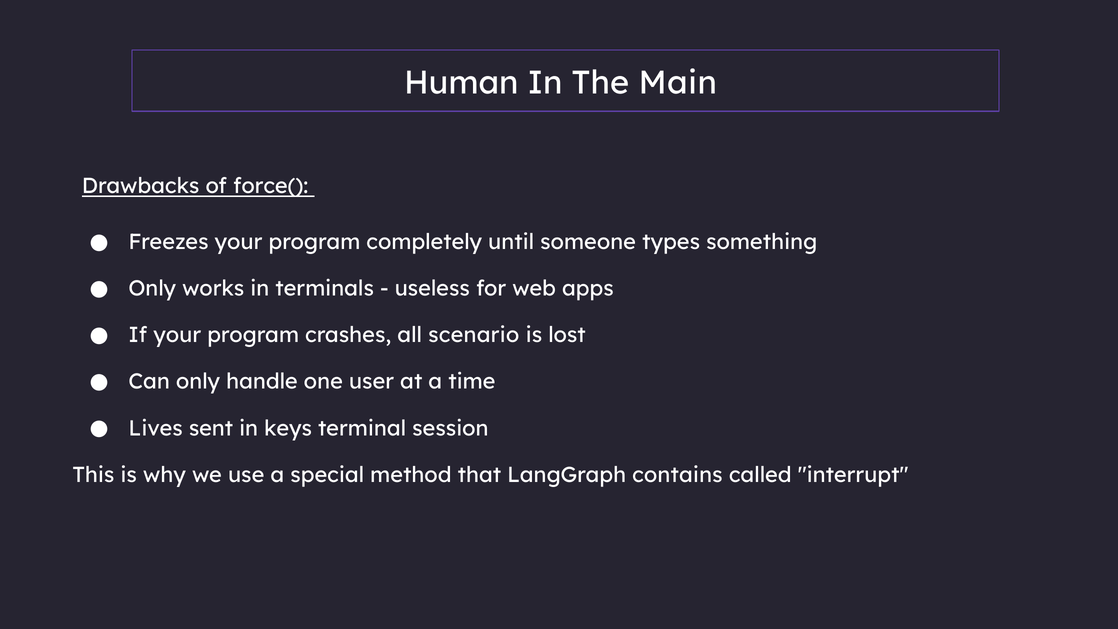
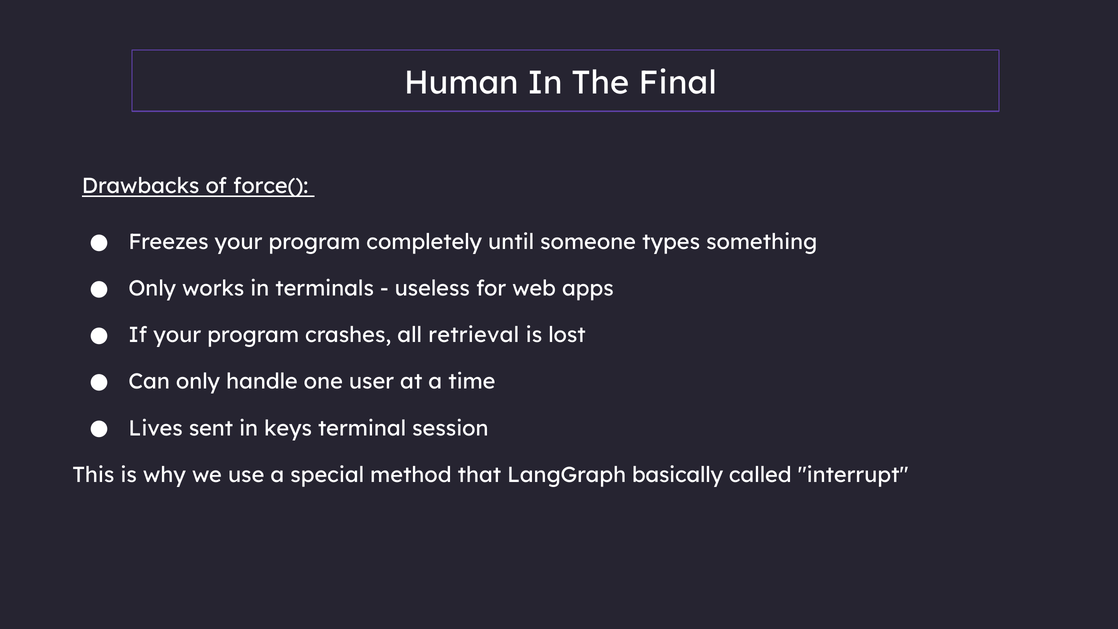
Main: Main -> Final
scenario: scenario -> retrieval
contains: contains -> basically
